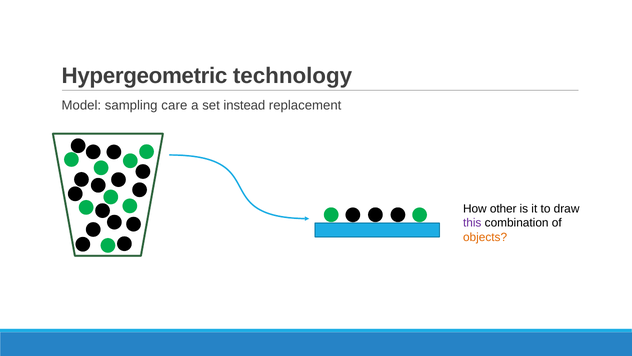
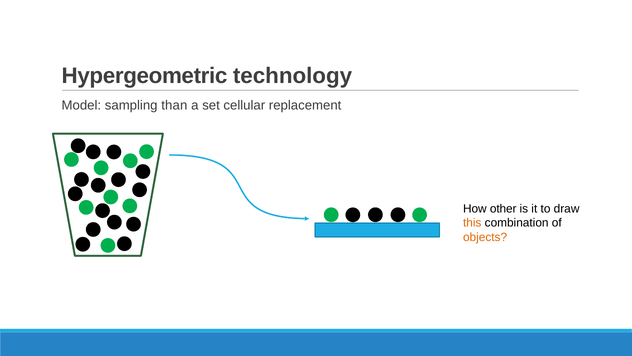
care: care -> than
instead: instead -> cellular
this colour: purple -> orange
